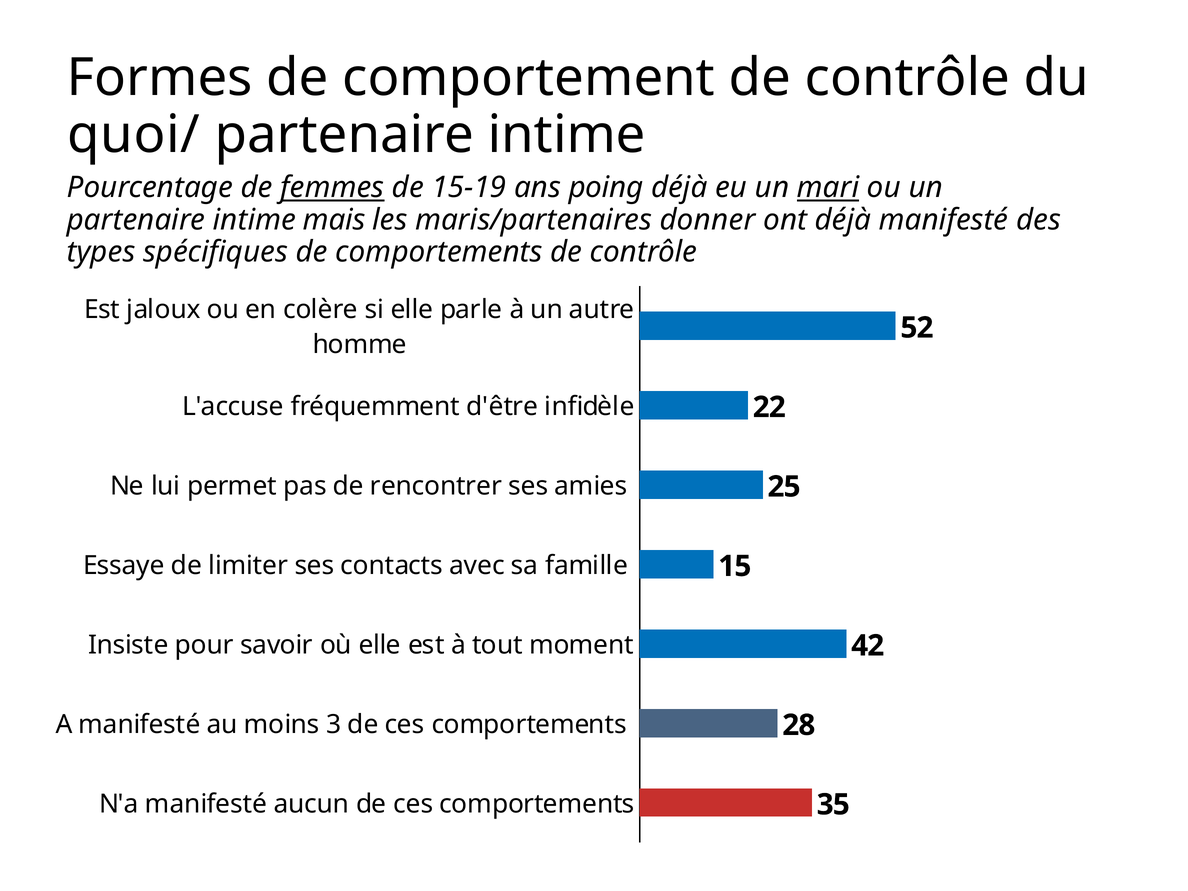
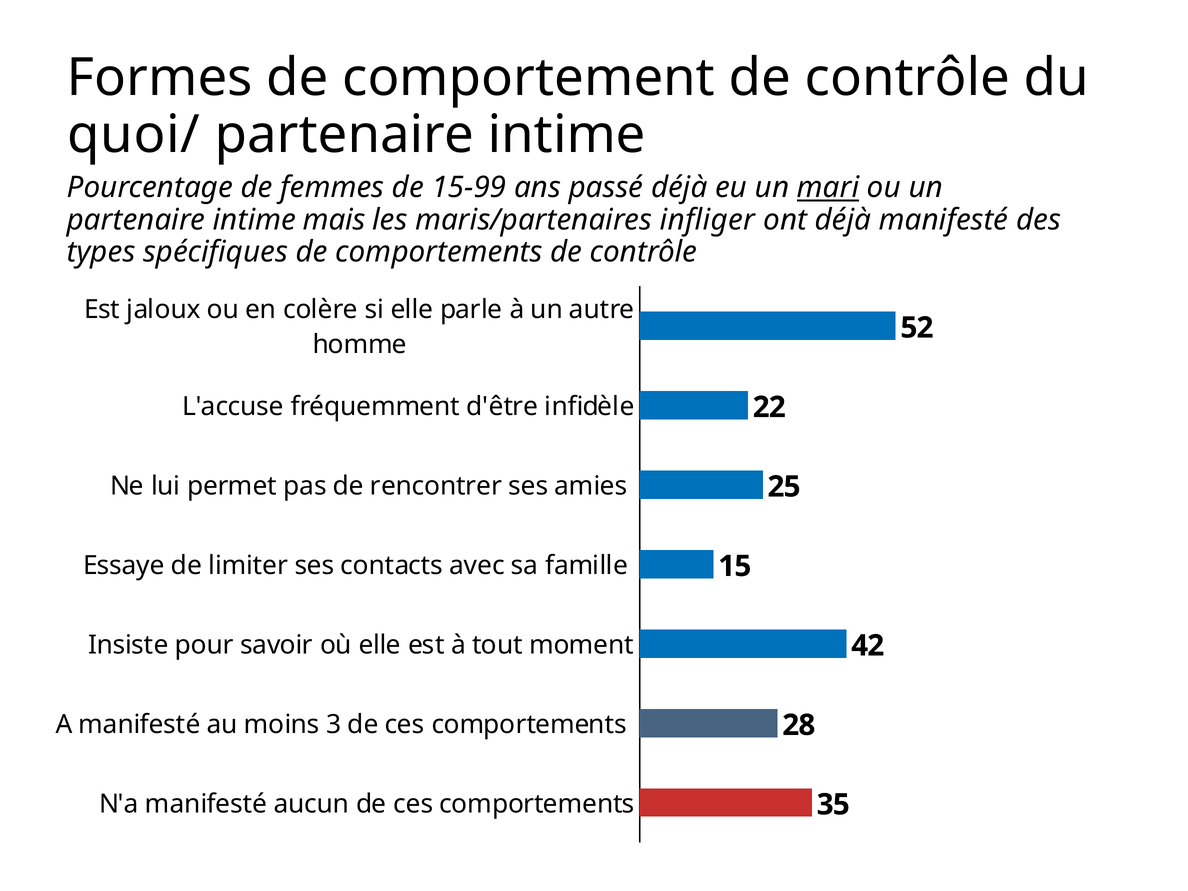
femmes underline: present -> none
15-19: 15-19 -> 15-99
poing: poing -> passé
donner: donner -> infliger
